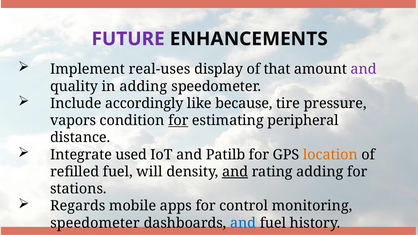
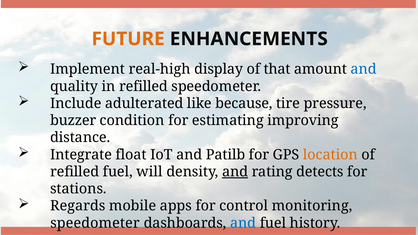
FUTURE colour: purple -> orange
real-uses: real-uses -> real-high
and at (363, 69) colour: purple -> blue
in adding: adding -> refilled
accordingly: accordingly -> adulterated
vapors: vapors -> buzzer
for at (178, 121) underline: present -> none
peripheral: peripheral -> improving
used: used -> float
rating adding: adding -> detects
